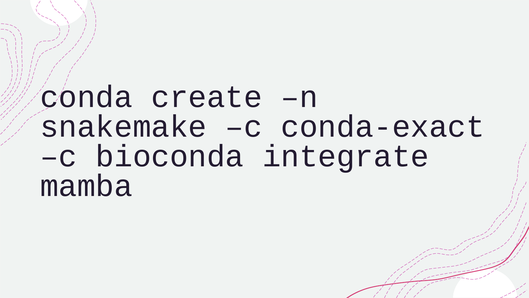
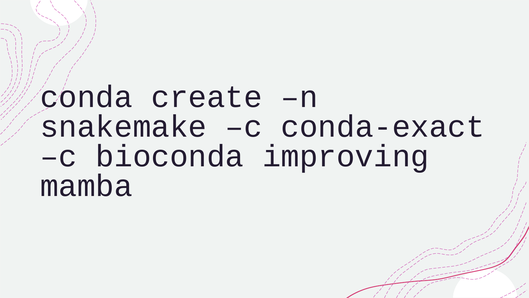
integrate: integrate -> improving
